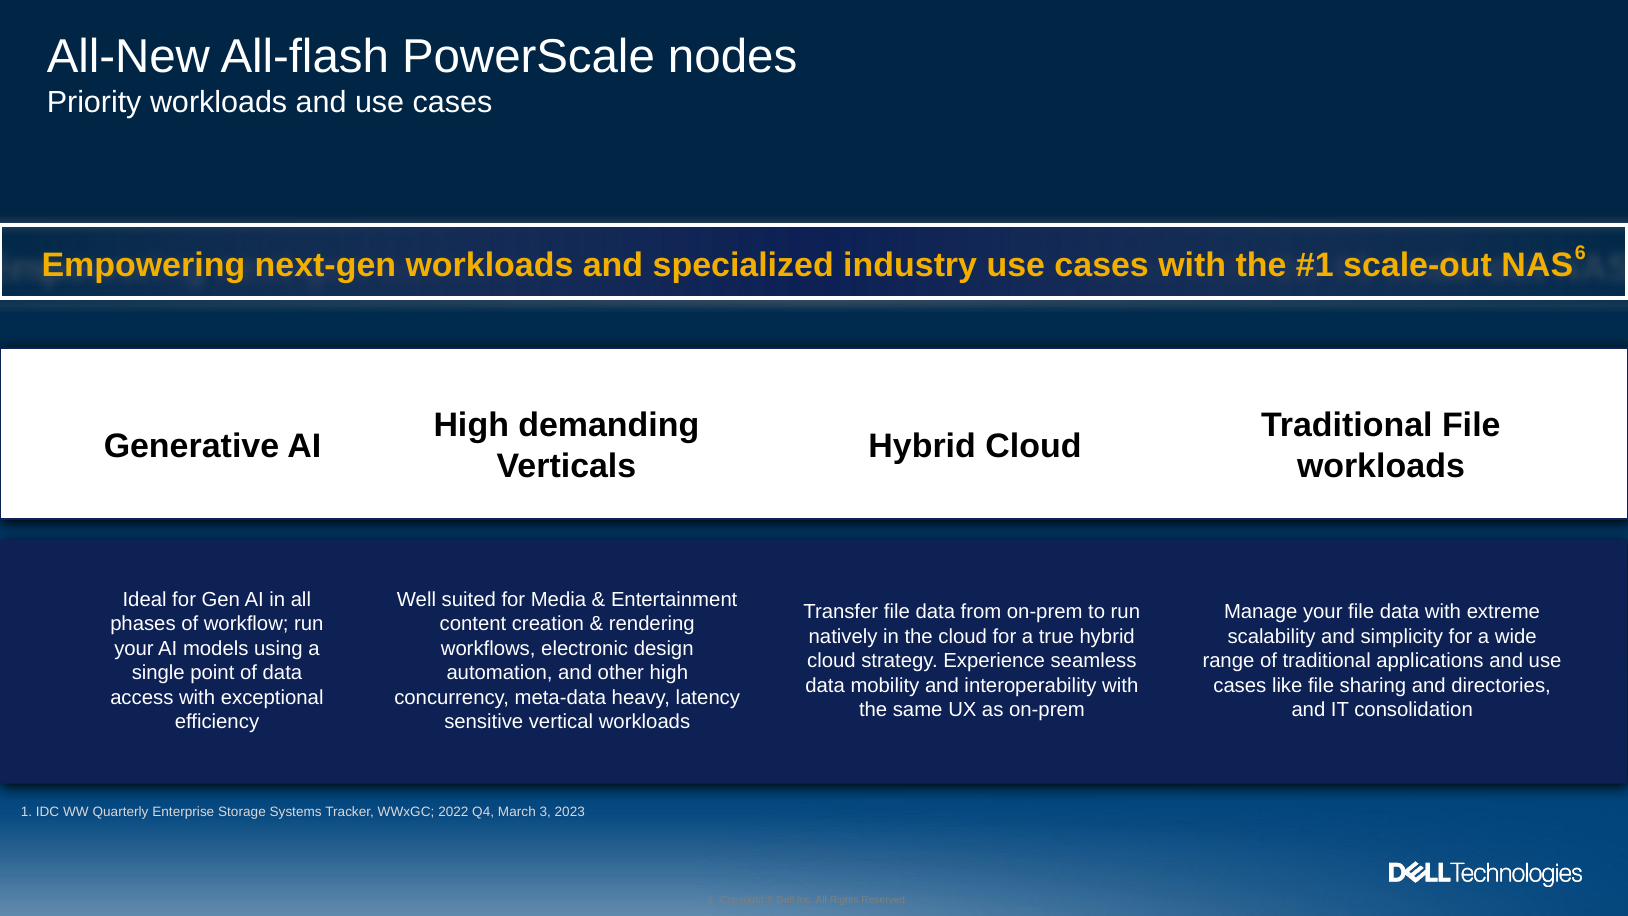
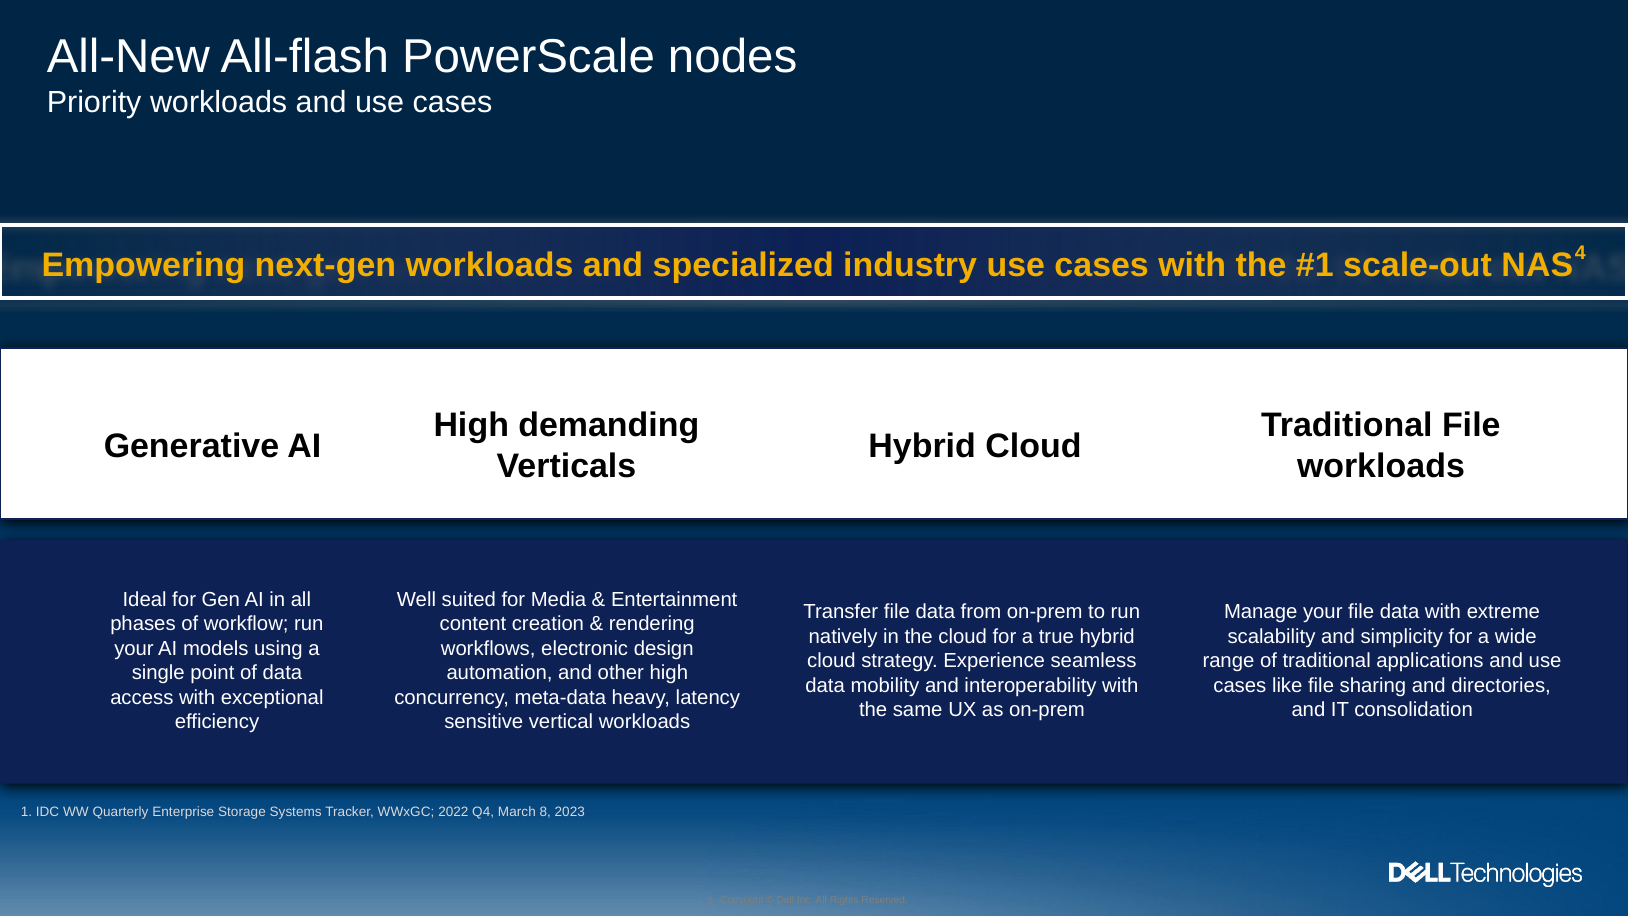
6: 6 -> 4
3: 3 -> 8
